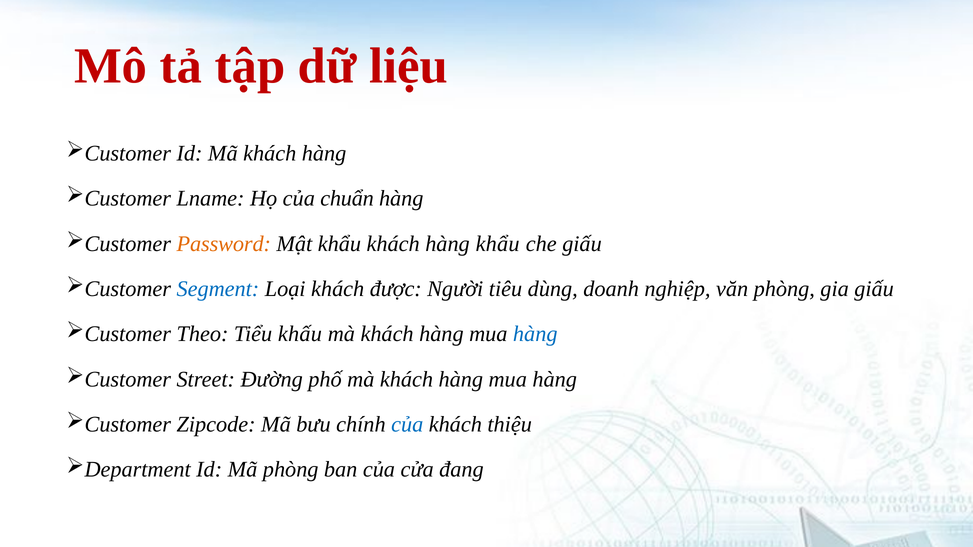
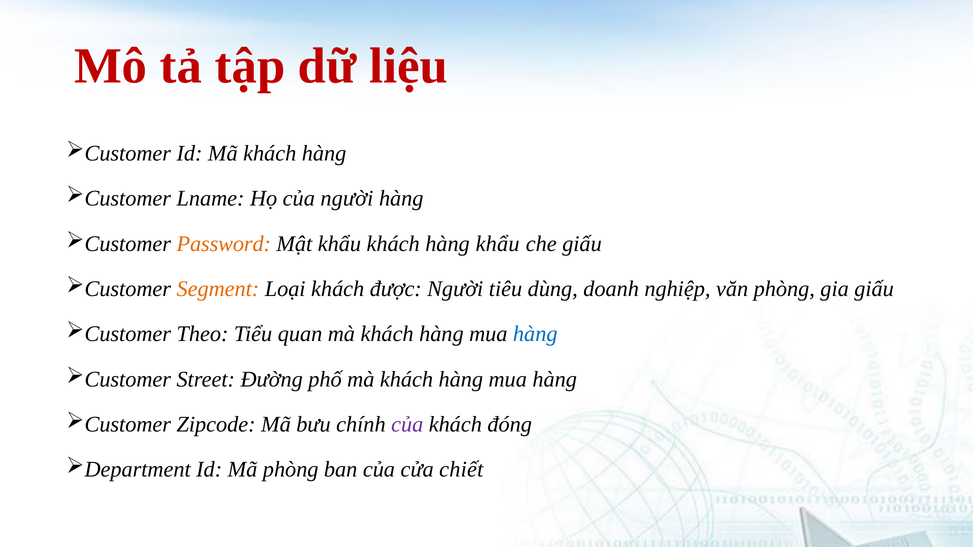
của chuẩn: chuẩn -> người
Segment colour: blue -> orange
khấu: khấu -> quan
của at (407, 425) colour: blue -> purple
thiệu: thiệu -> đóng
đang: đang -> chiết
